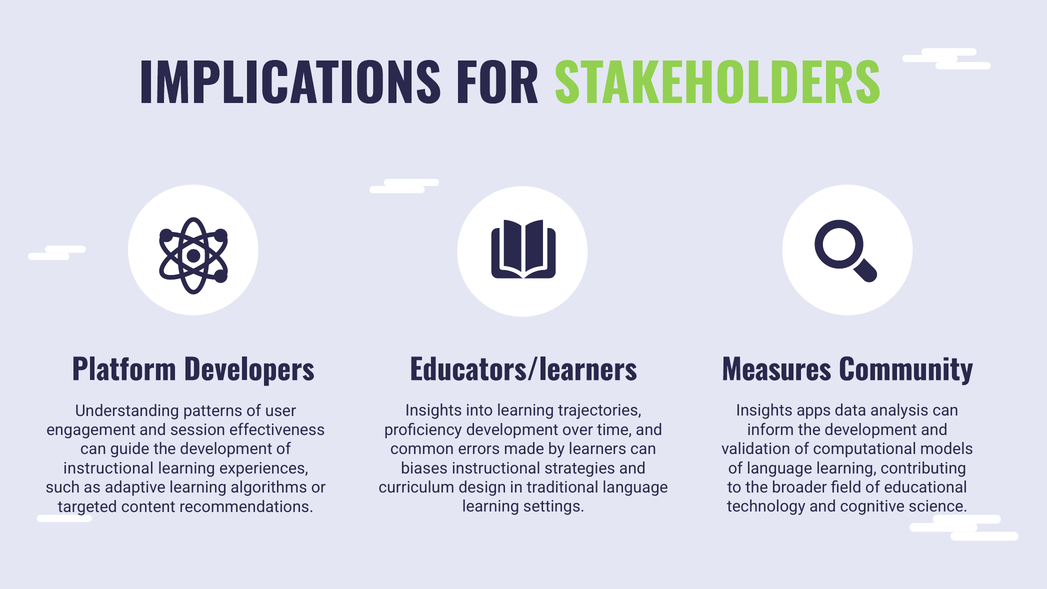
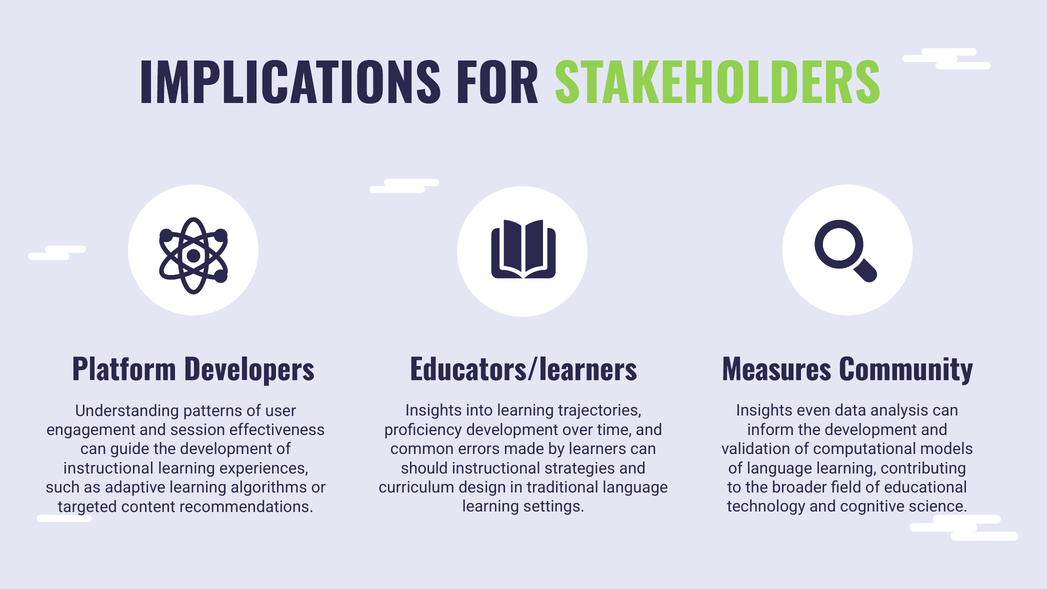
apps: apps -> even
biases: biases -> should
